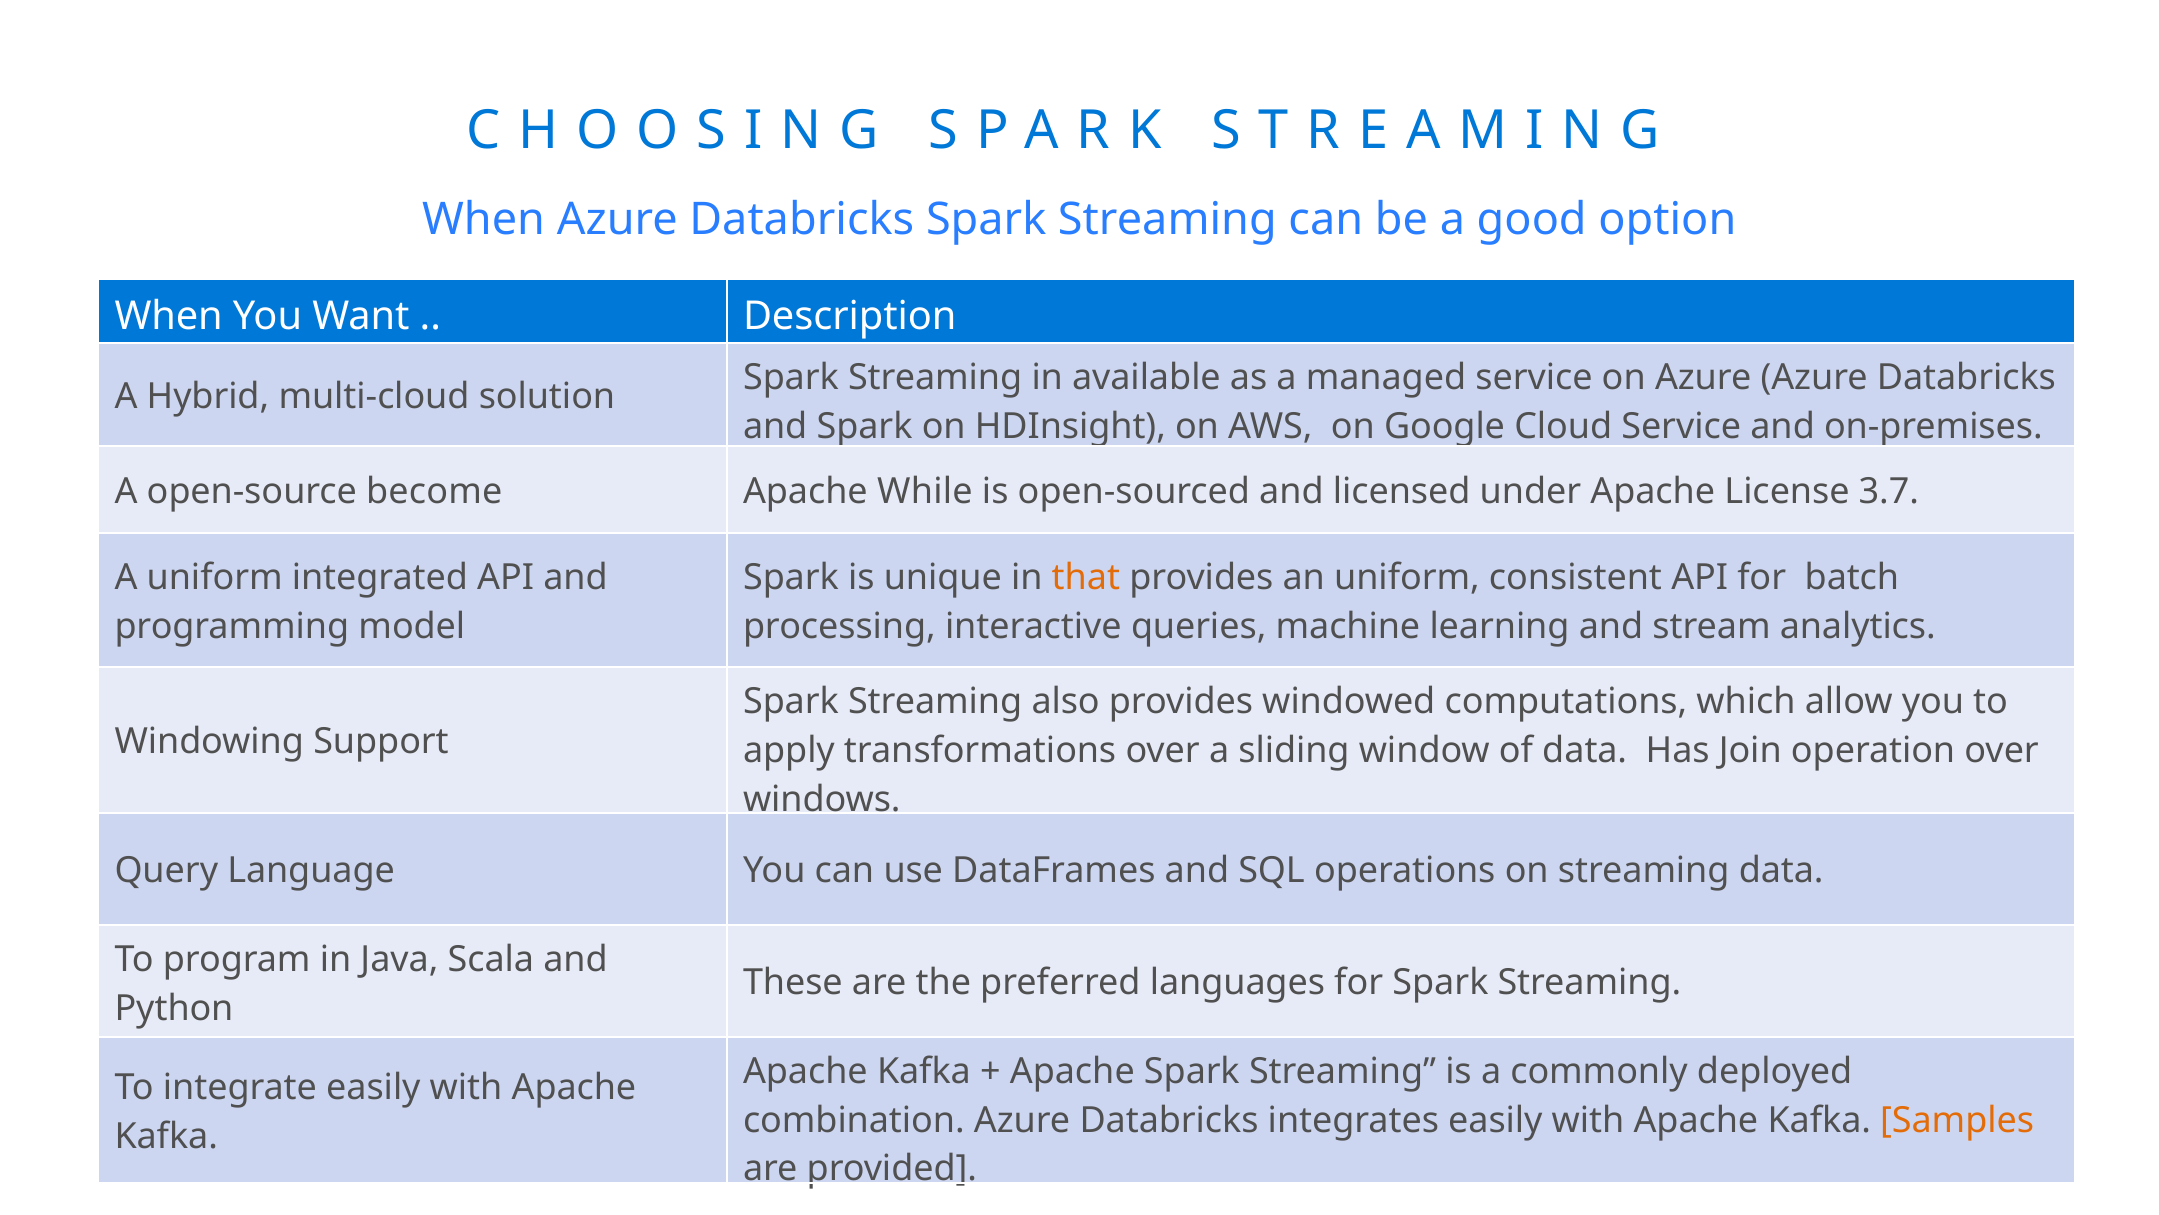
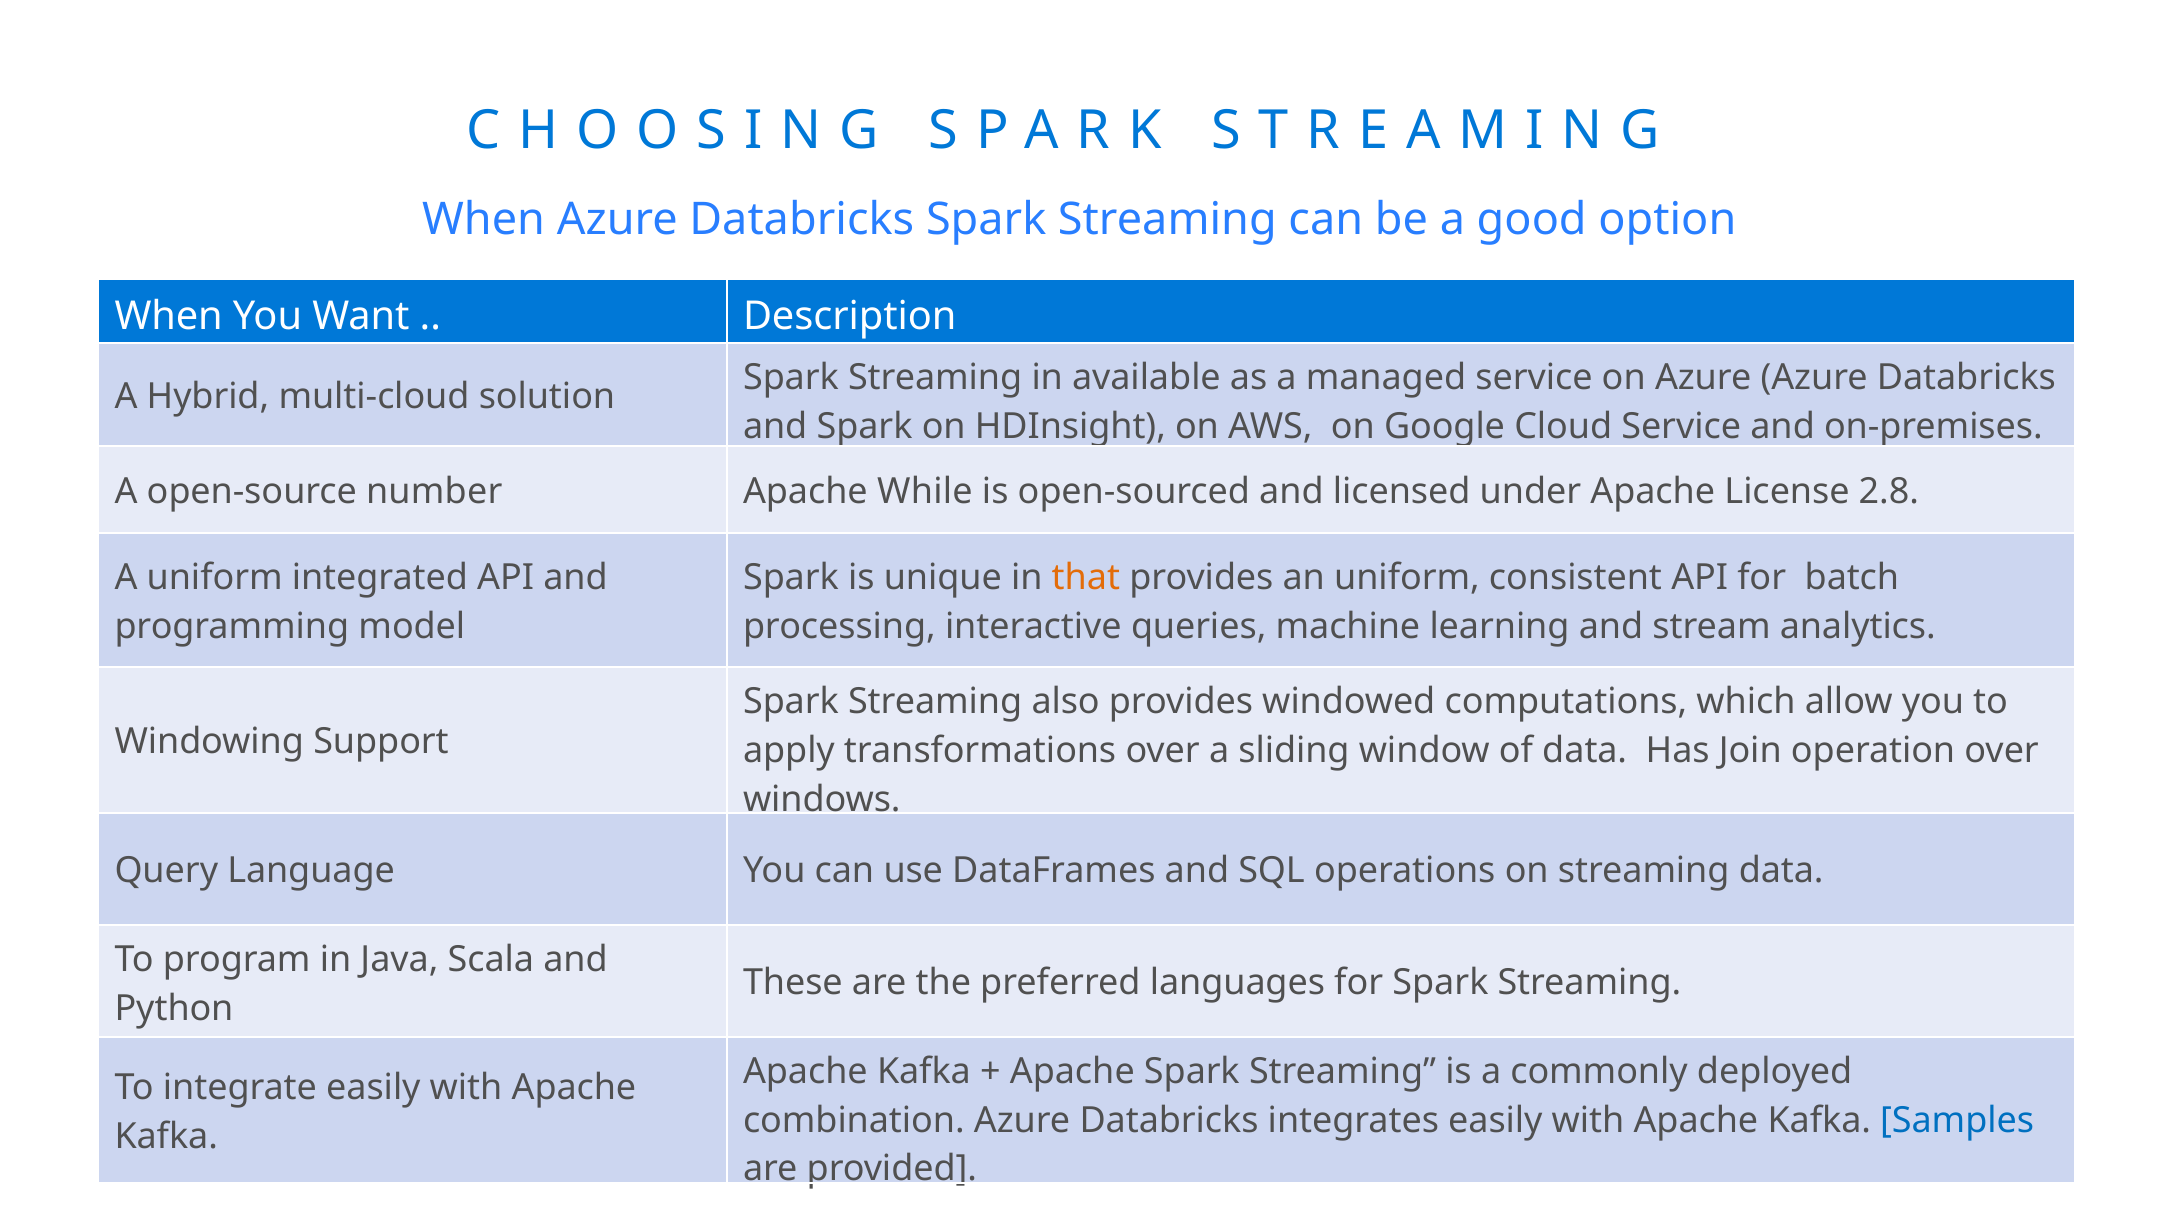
become: become -> number
3.7: 3.7 -> 2.8
Samples colour: orange -> blue
